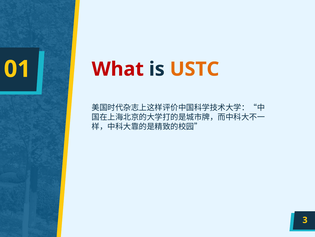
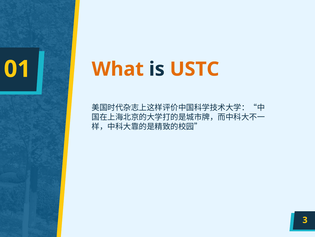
What colour: red -> orange
